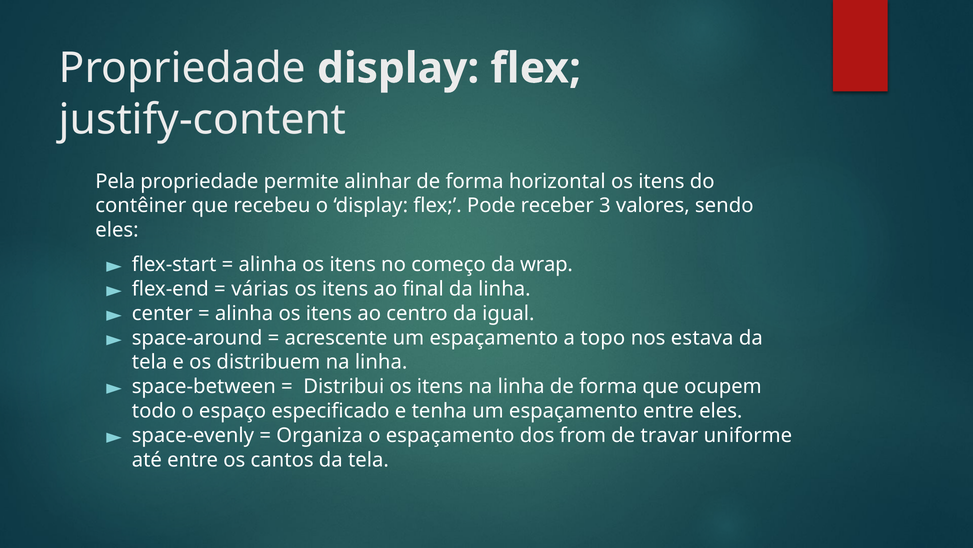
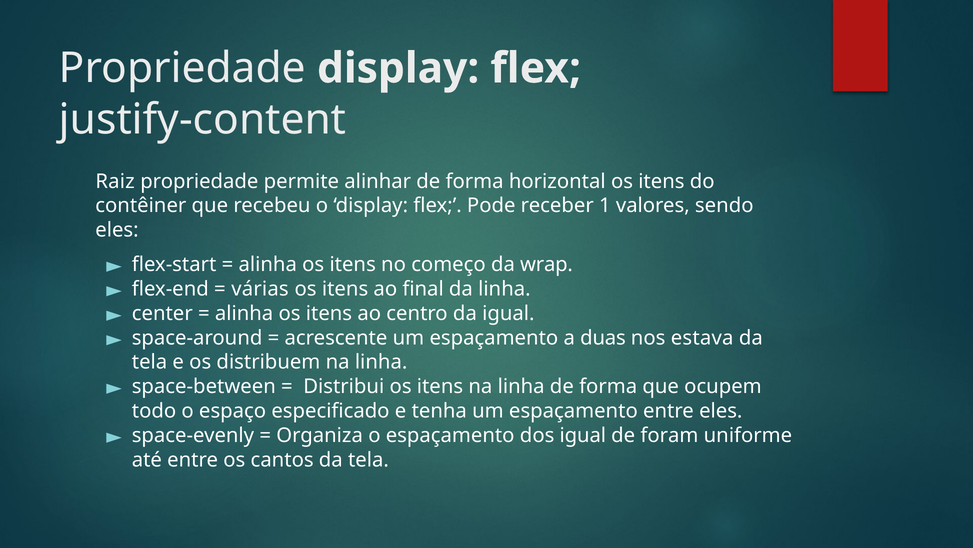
Pela: Pela -> Raiz
3: 3 -> 1
topo: topo -> duas
dos from: from -> igual
travar: travar -> foram
